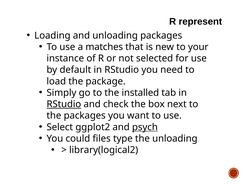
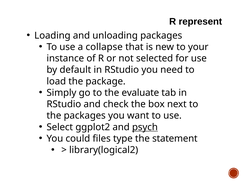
matches: matches -> collapse
installed: installed -> evaluate
RStudio at (64, 104) underline: present -> none
the unloading: unloading -> statement
